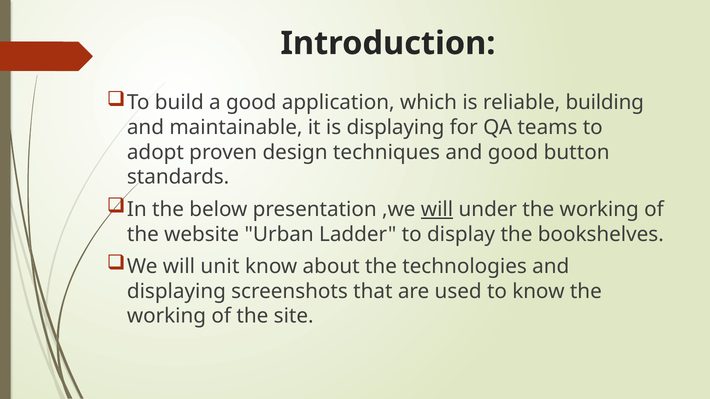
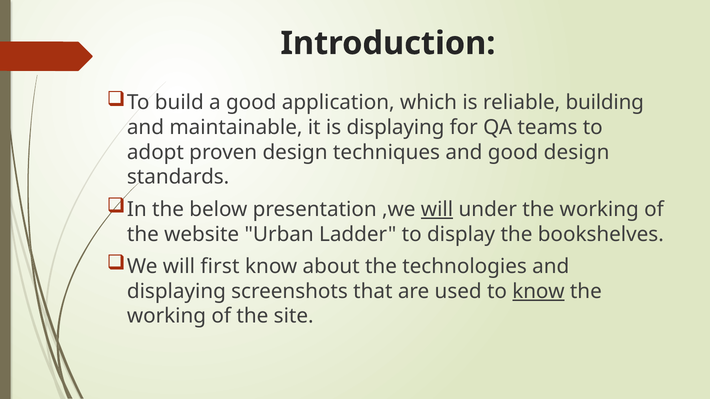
good button: button -> design
unit: unit -> first
know at (538, 292) underline: none -> present
